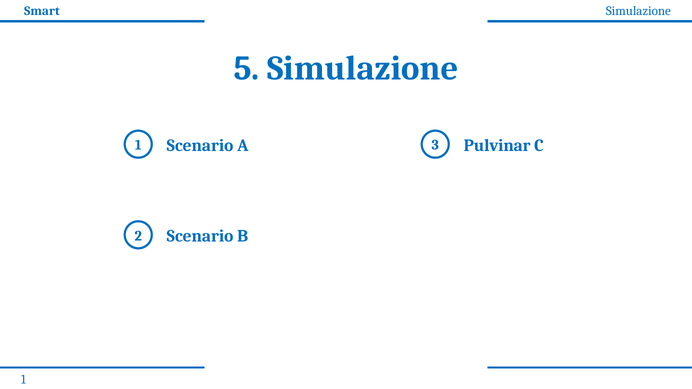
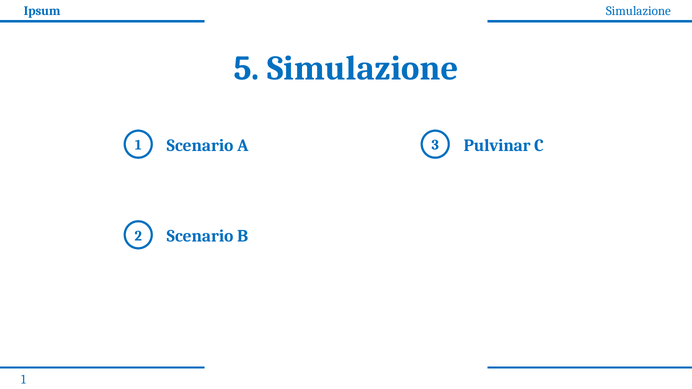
Smart: Smart -> Ipsum
